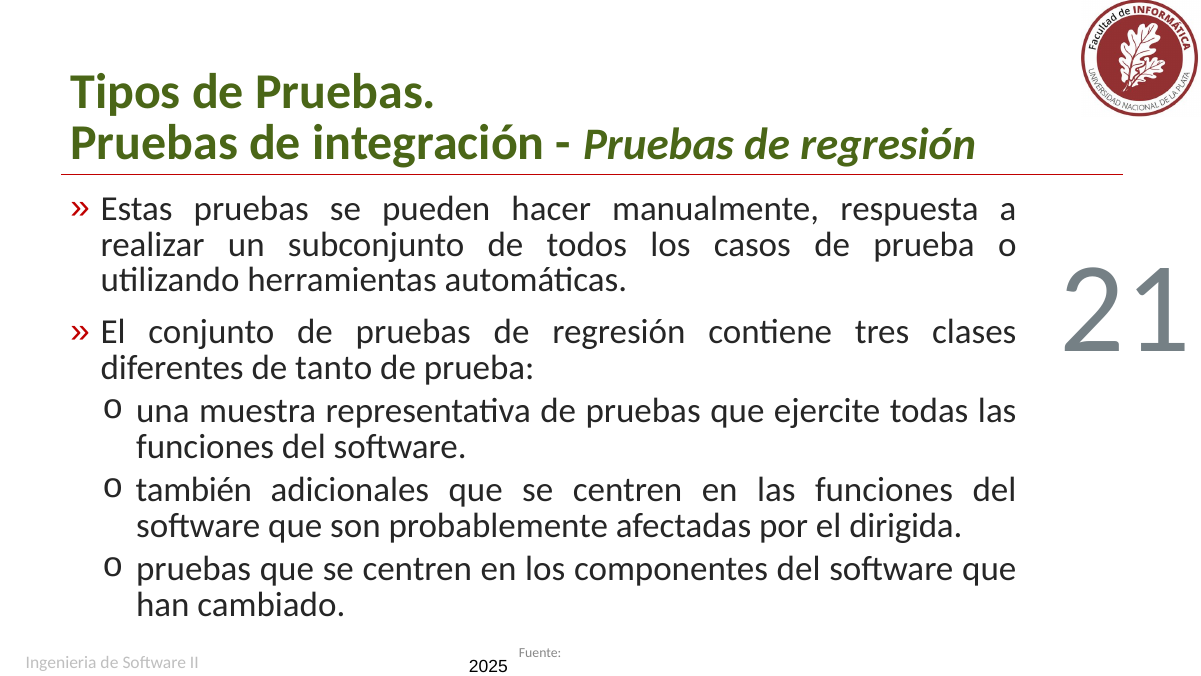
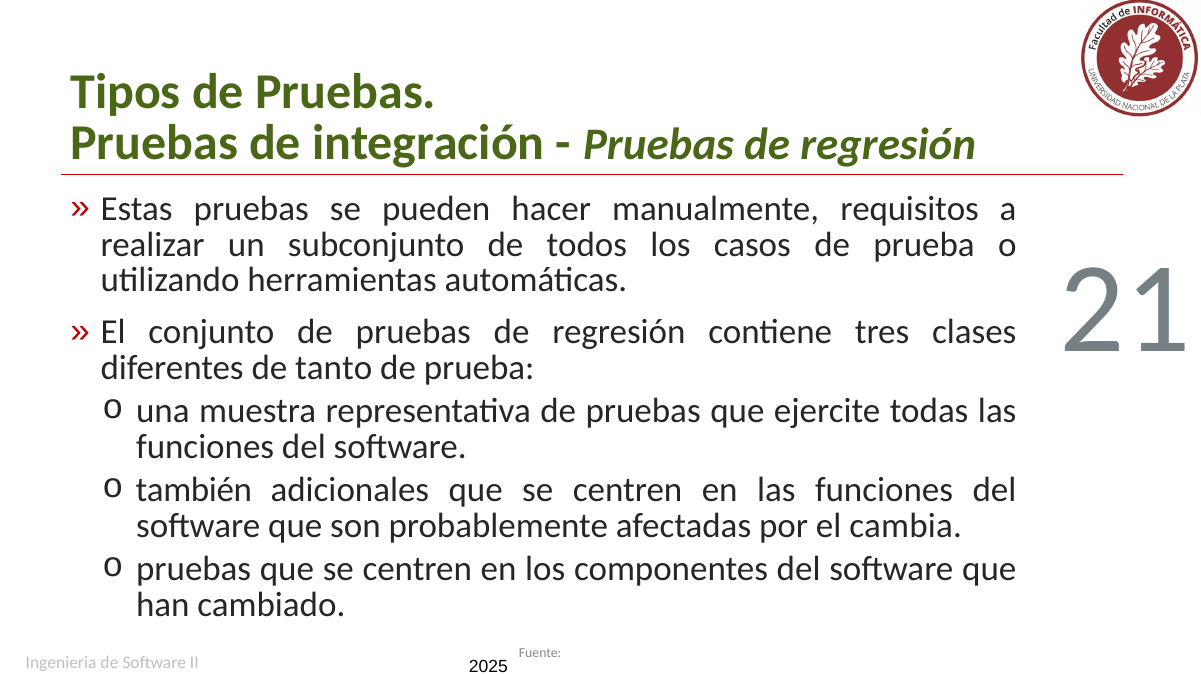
respuesta: respuesta -> requisitos
dirigida: dirigida -> cambia
